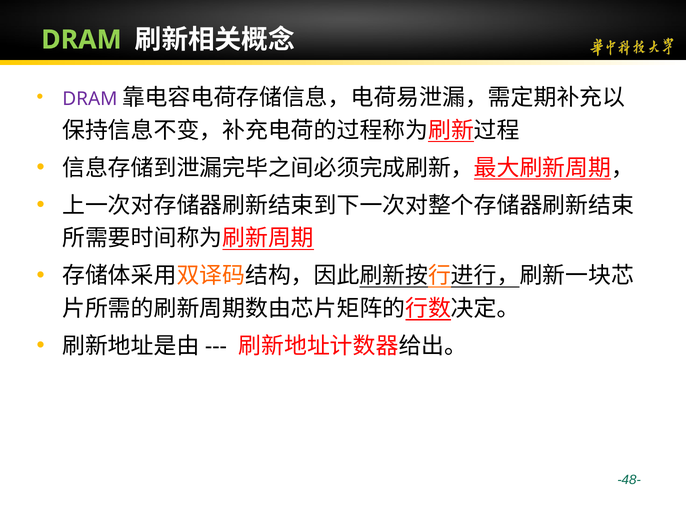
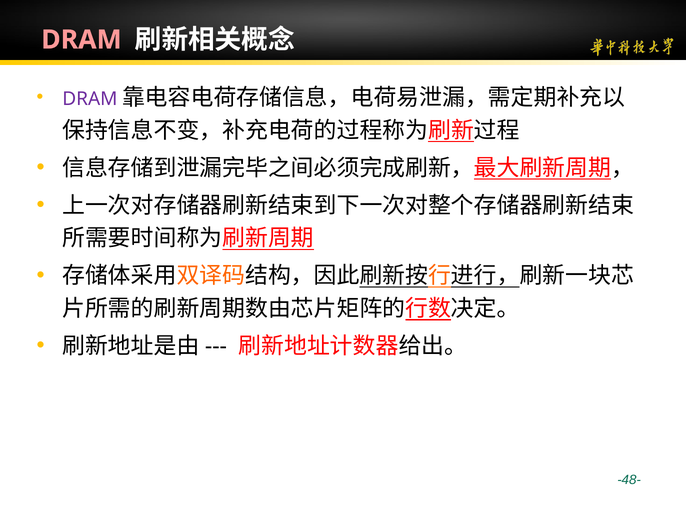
DRAM at (81, 40) colour: light green -> pink
